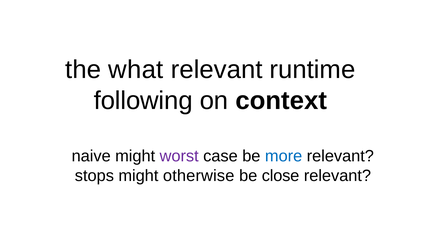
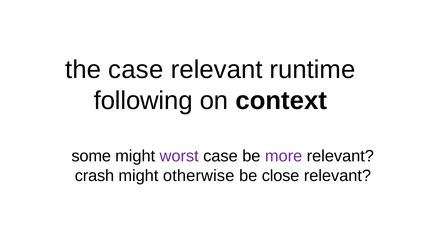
the what: what -> case
naive: naive -> some
more colour: blue -> purple
stops: stops -> crash
